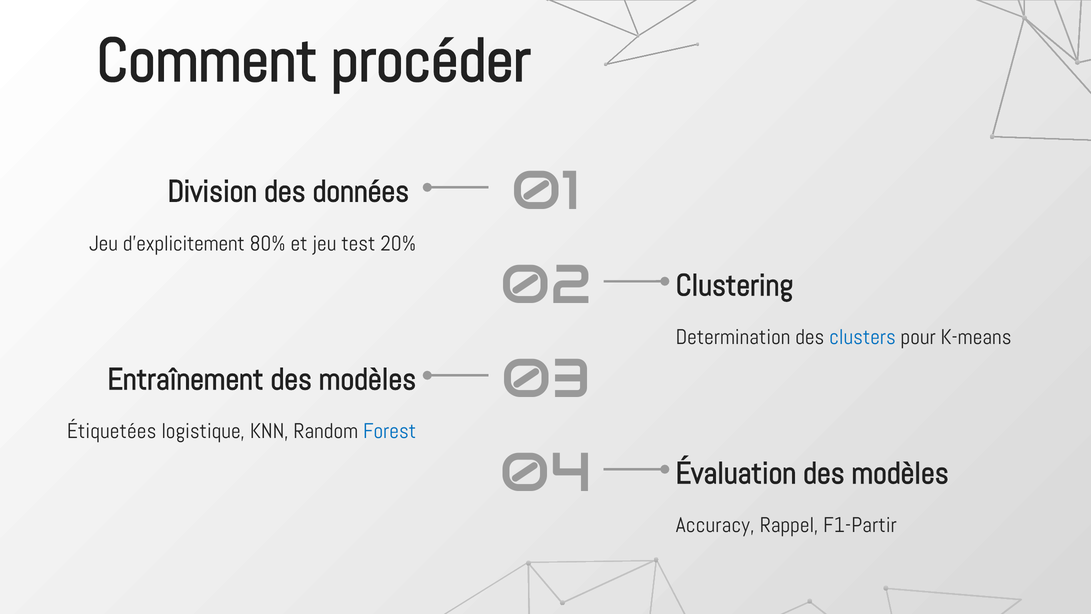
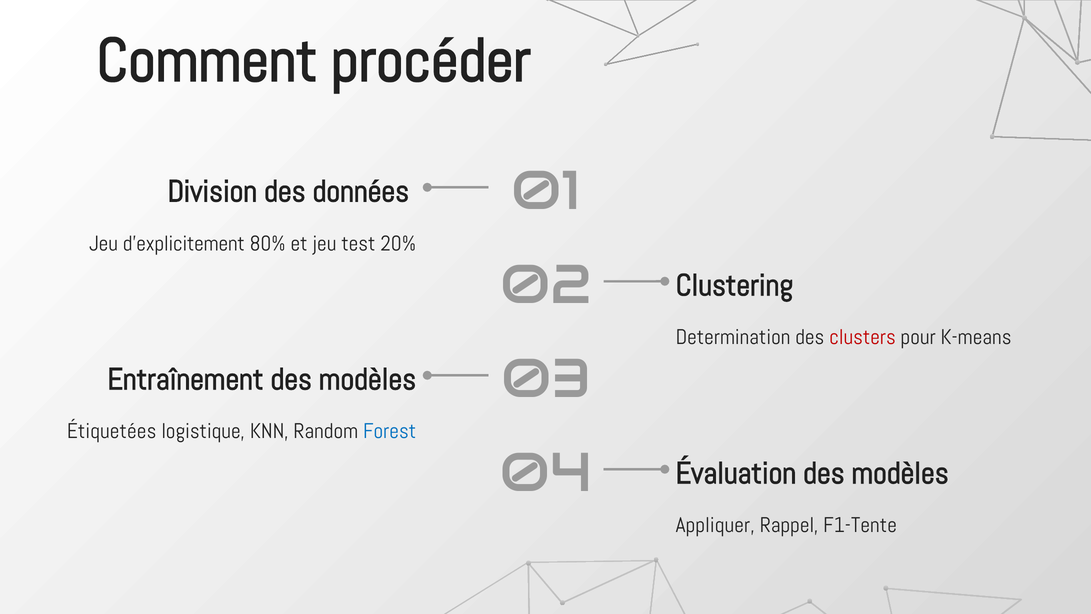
clusters colour: blue -> red
Accuracy: Accuracy -> Appliquer
F1-Partir: F1-Partir -> F1-Tente
